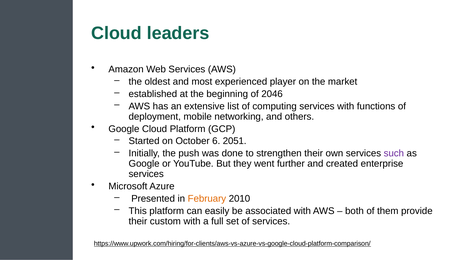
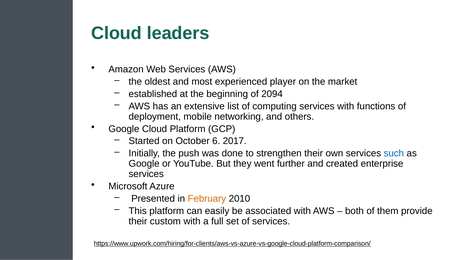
2046: 2046 -> 2094
2051: 2051 -> 2017
such colour: purple -> blue
